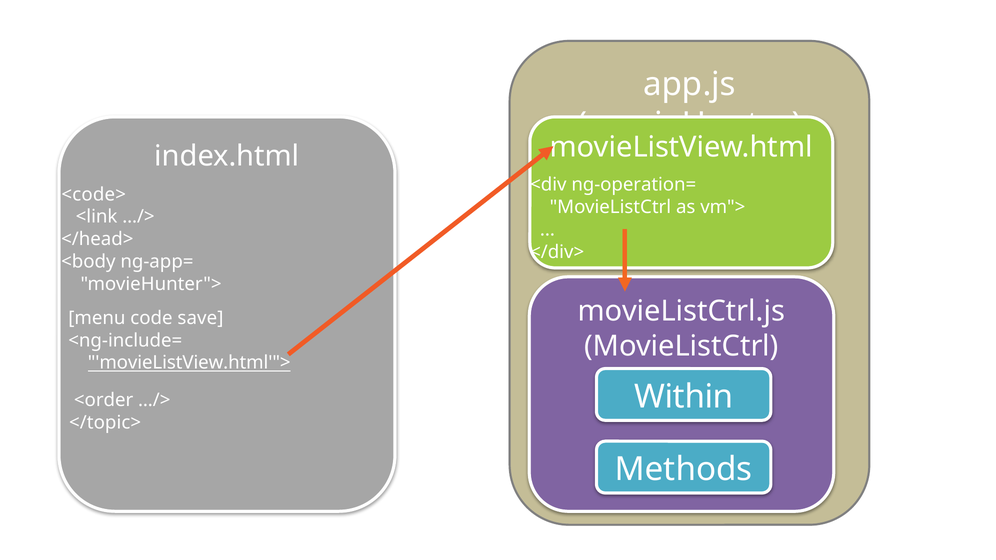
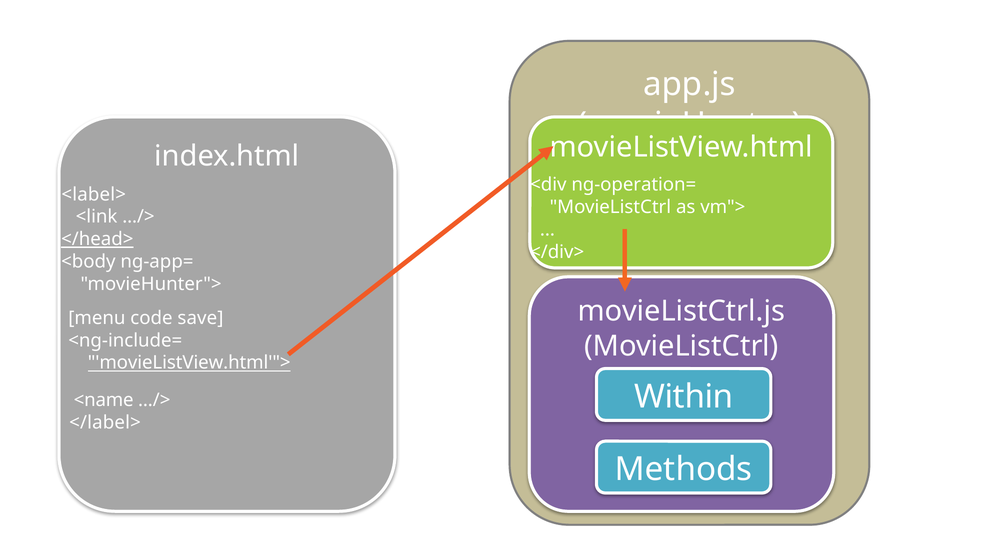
<code>: <code> -> <label>
</head> underline: none -> present
<order: <order -> <name
</topic>: </topic> -> </label>
